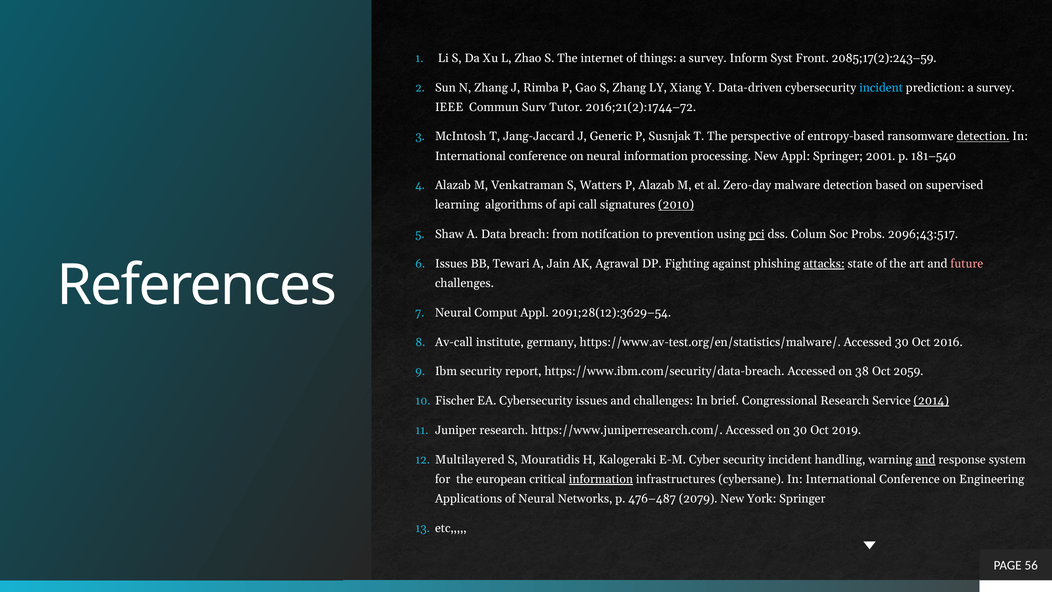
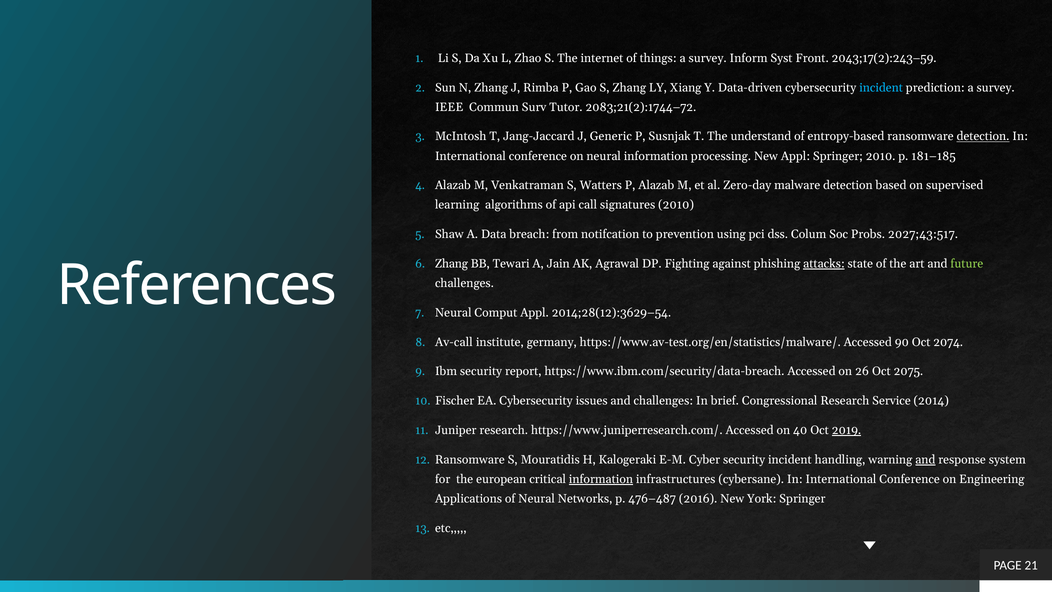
2085;17(2):243–59: 2085;17(2):243–59 -> 2043;17(2):243–59
2016;21(2):1744–72: 2016;21(2):1744–72 -> 2083;21(2):1744–72
perspective: perspective -> understand
Springer 2001: 2001 -> 2010
181–540: 181–540 -> 181–185
2010 at (676, 205) underline: present -> none
pci underline: present -> none
2096;43:517: 2096;43:517 -> 2027;43:517
Issues at (451, 264): Issues -> Zhang
future colour: pink -> light green
2091;28(12):3629–54: 2091;28(12):3629–54 -> 2014;28(12):3629–54
Accessed 30: 30 -> 90
2016: 2016 -> 2074
38: 38 -> 26
2059: 2059 -> 2075
2014 underline: present -> none
on 30: 30 -> 40
2019 underline: none -> present
Multilayered at (470, 460): Multilayered -> Ransomware
2079: 2079 -> 2016
56: 56 -> 21
